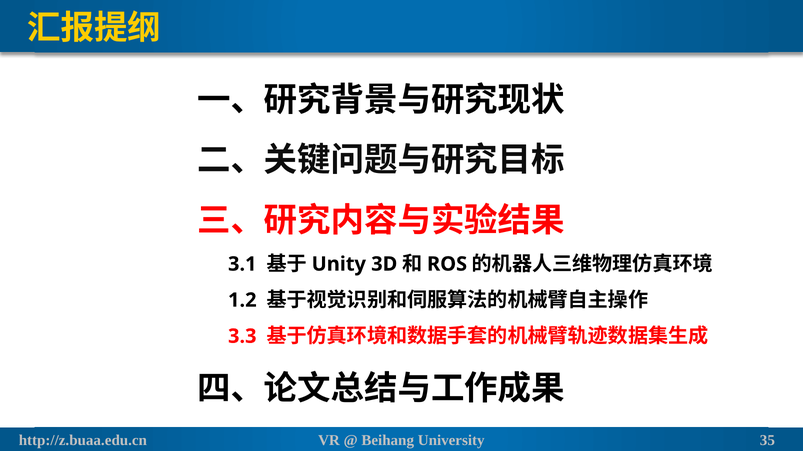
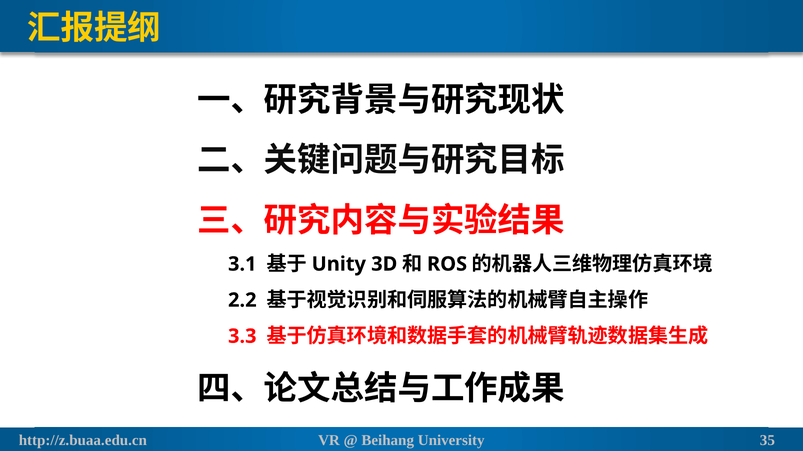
1.2: 1.2 -> 2.2
